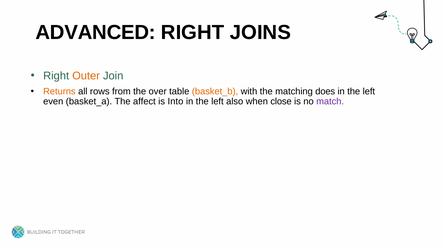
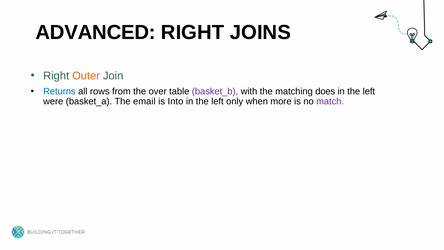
Returns colour: orange -> blue
basket_b colour: orange -> purple
even: even -> were
affect: affect -> email
also: also -> only
close: close -> more
